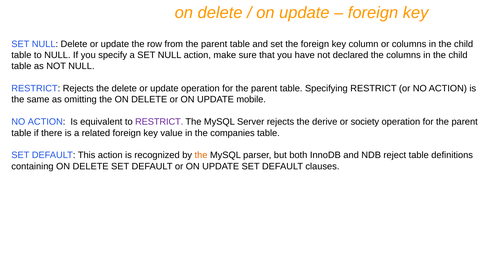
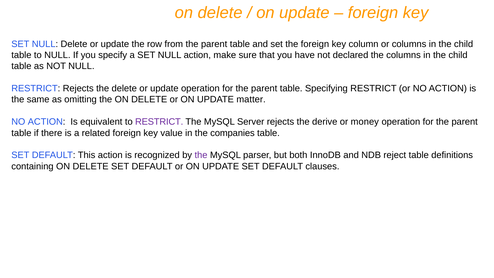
mobile: mobile -> matter
society: society -> money
the at (201, 155) colour: orange -> purple
